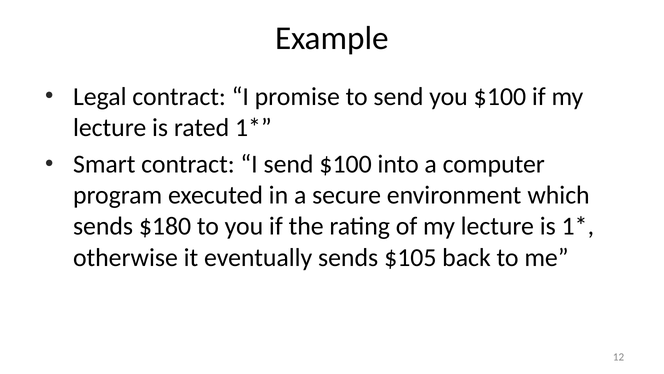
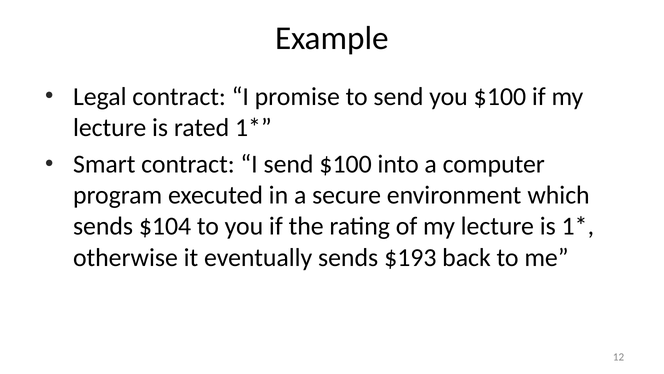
$180: $180 -> $104
$105: $105 -> $193
